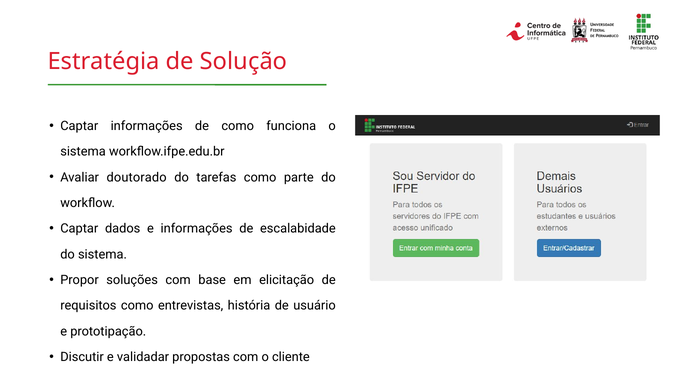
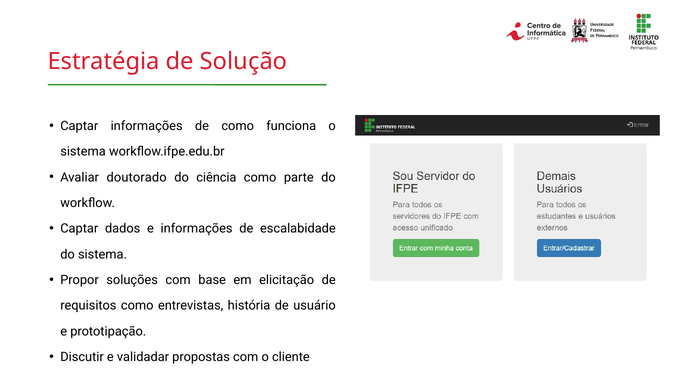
tarefas: tarefas -> ciência
